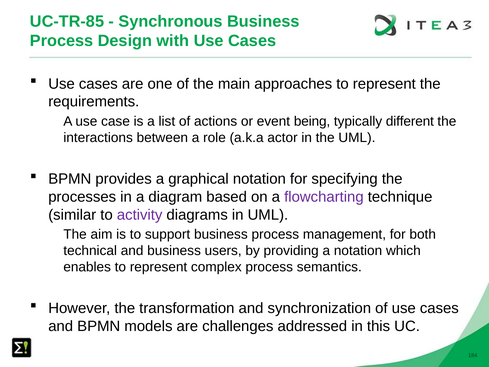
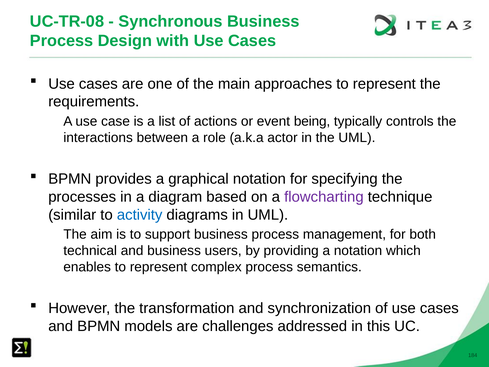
UC-TR-85: UC-TR-85 -> UC-TR-08
different: different -> controls
activity colour: purple -> blue
